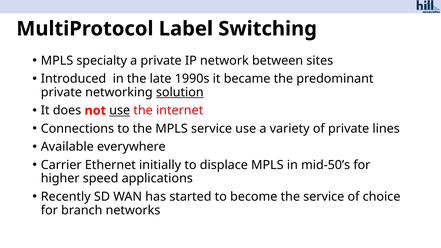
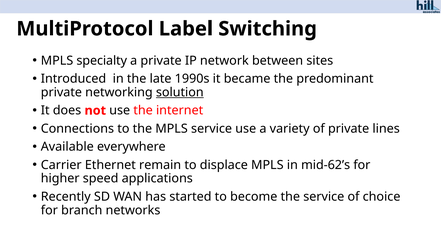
use at (120, 111) underline: present -> none
initially: initially -> remain
mid-50’s: mid-50’s -> mid-62’s
